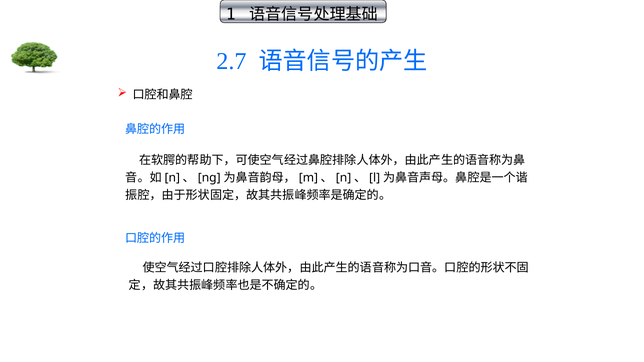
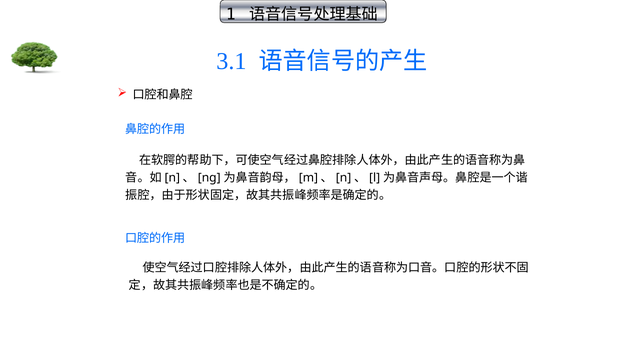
2.7: 2.7 -> 3.1
